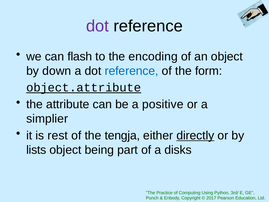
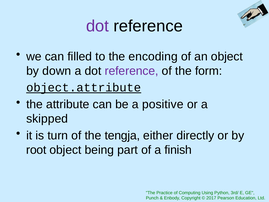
flash: flash -> filled
reference at (132, 71) colour: blue -> purple
simplier: simplier -> skipped
rest: rest -> turn
directly underline: present -> none
lists: lists -> root
disks: disks -> finish
